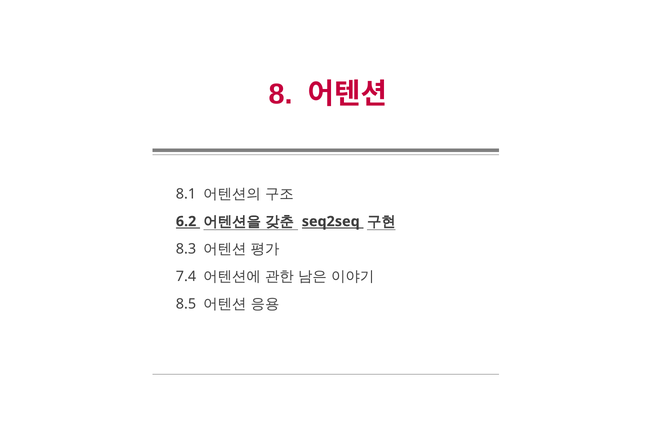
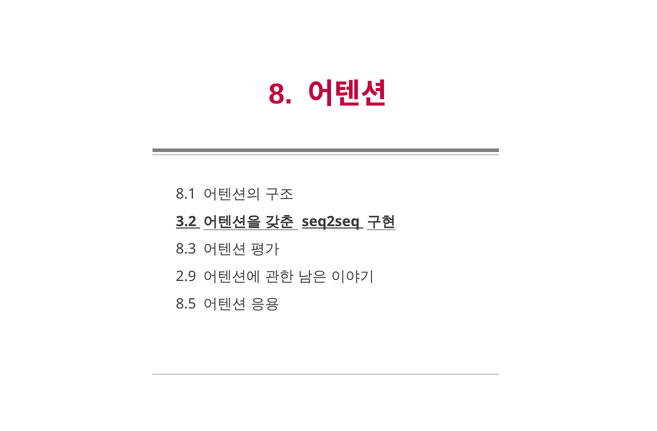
6.2: 6.2 -> 3.2
7.4: 7.4 -> 2.9
